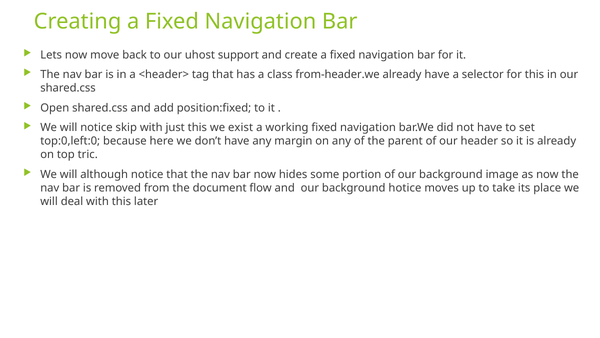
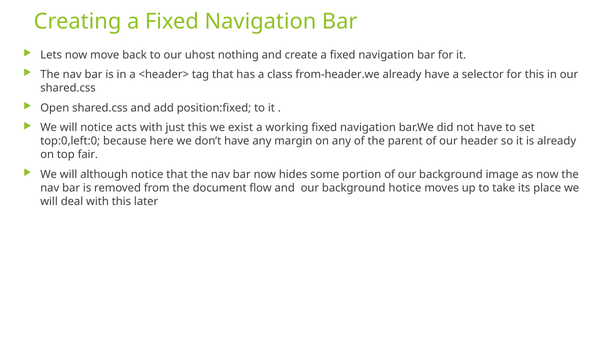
support: support -> nothing
skip: skip -> acts
tric: tric -> fair
